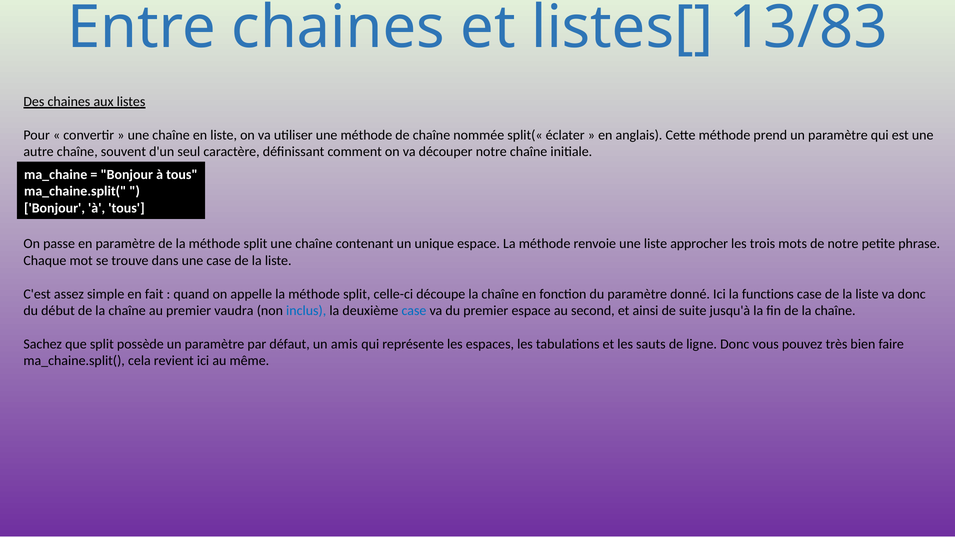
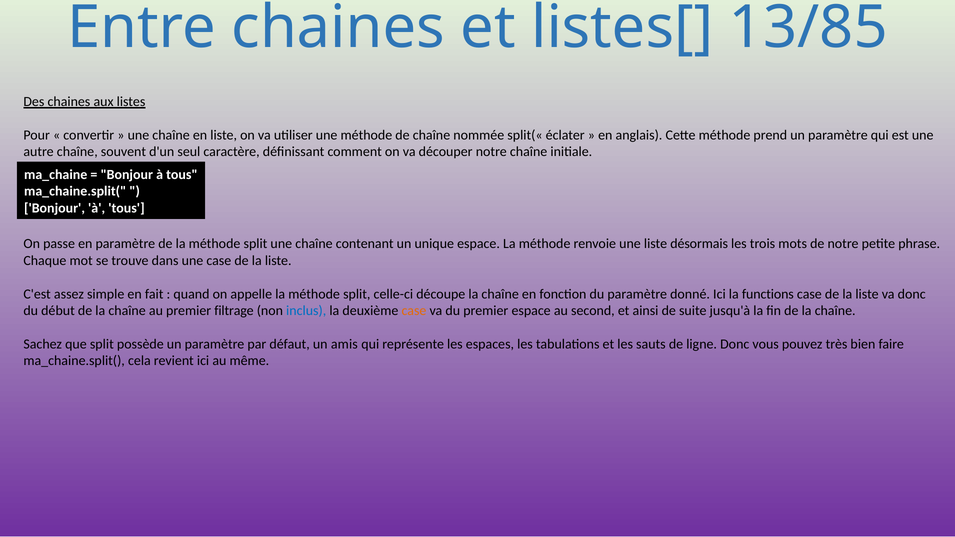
13/83: 13/83 -> 13/85
approcher: approcher -> désormais
vaudra: vaudra -> filtrage
case at (414, 311) colour: blue -> orange
